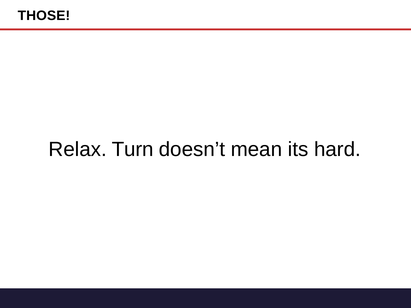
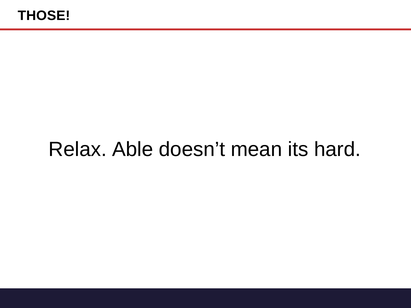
Turn: Turn -> Able
